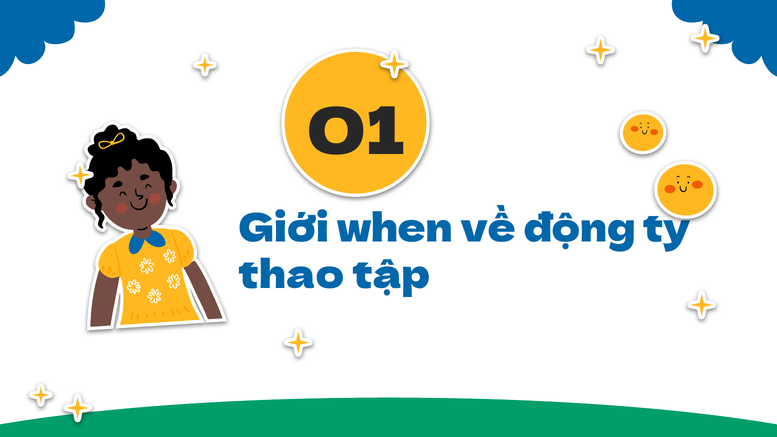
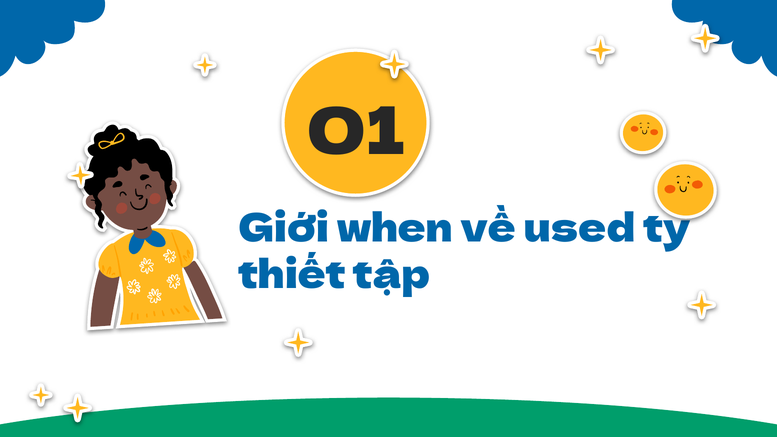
động: động -> used
thao: thao -> thiết
